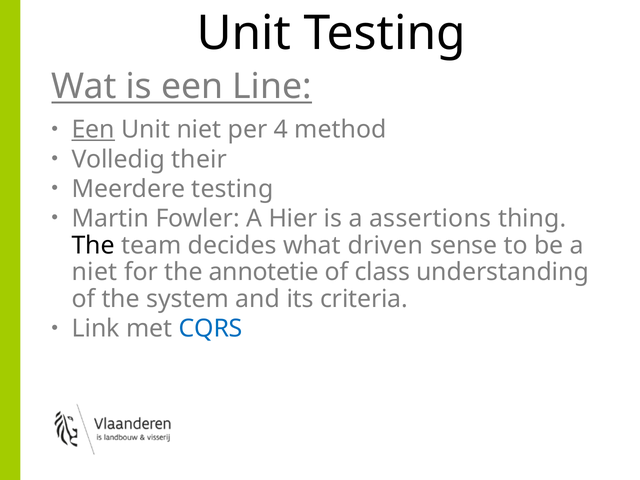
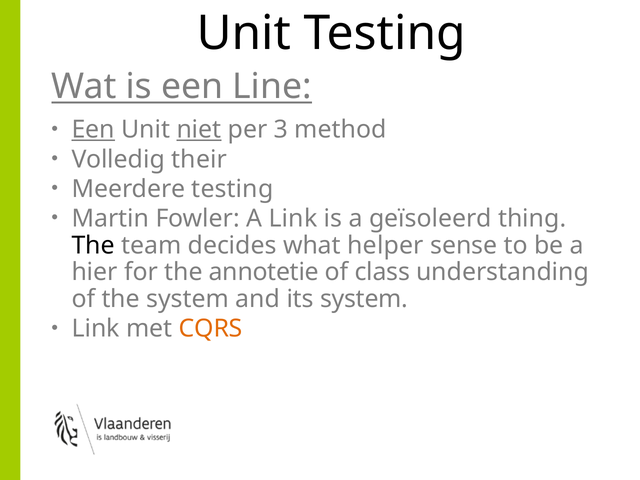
niet at (199, 130) underline: none -> present
4: 4 -> 3
A Hier: Hier -> Link
assertions: assertions -> geïsoleerd
driven: driven -> helper
niet at (95, 272): niet -> hier
its criteria: criteria -> system
CQRS colour: blue -> orange
